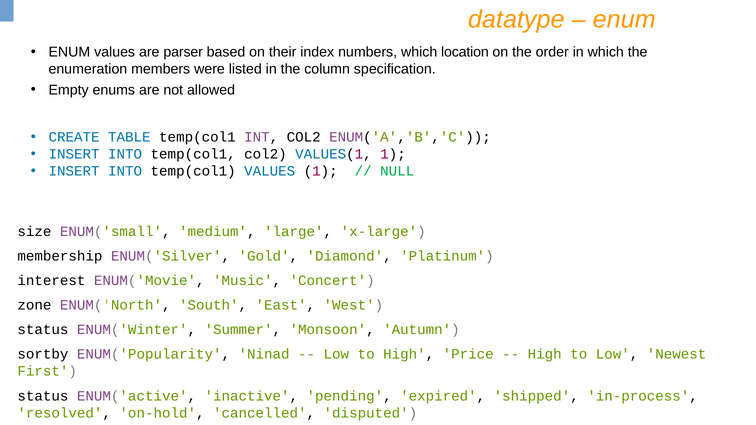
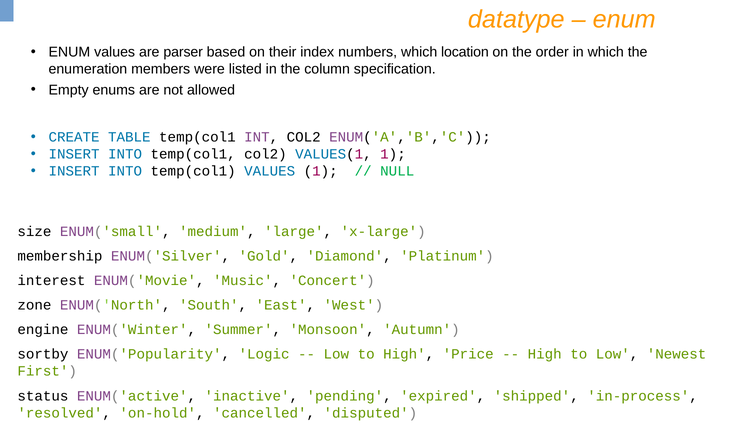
status at (43, 330): status -> engine
Ninad: Ninad -> Logic
